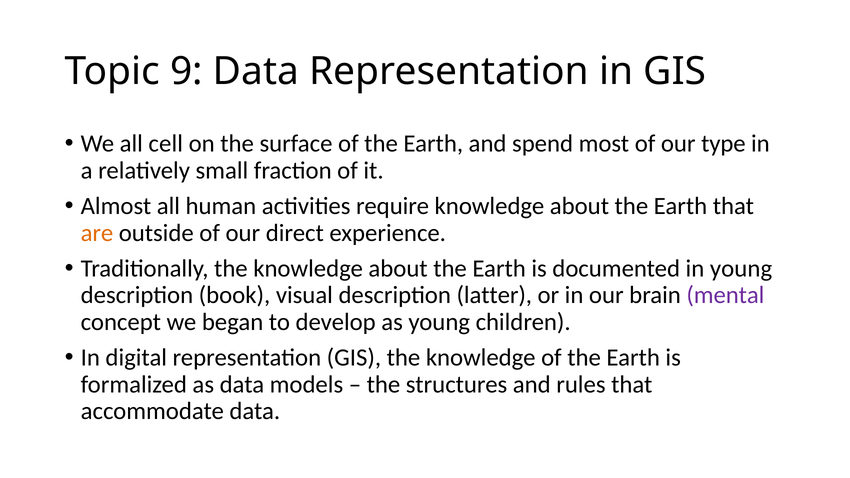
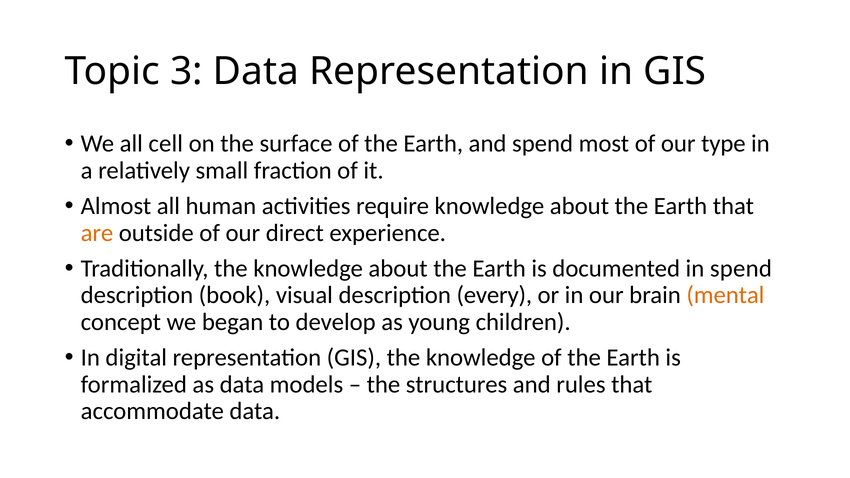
9: 9 -> 3
in young: young -> spend
latter: latter -> every
mental colour: purple -> orange
